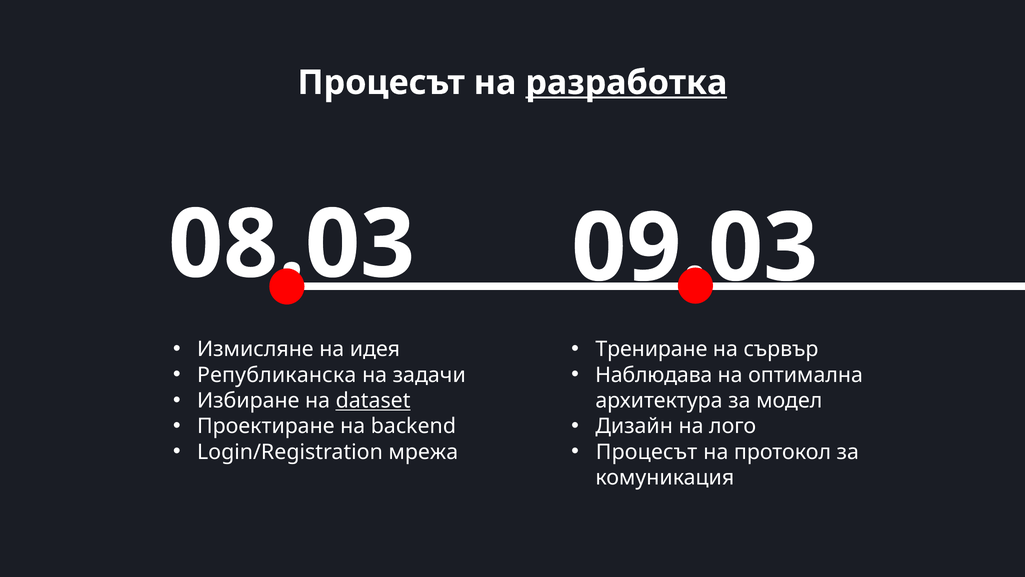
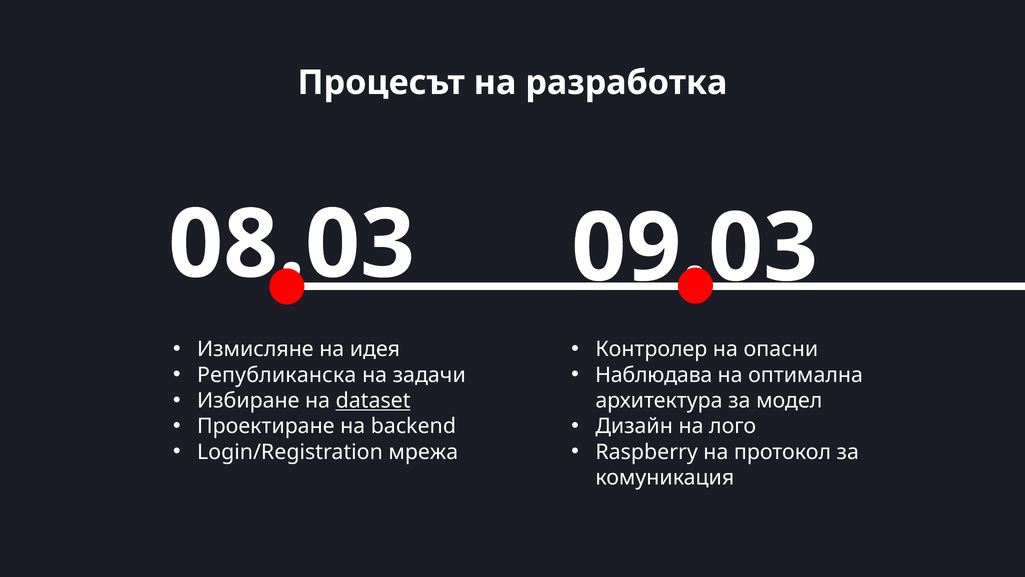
разработка underline: present -> none
Трениране: Трениране -> Контролер
сървър: сървър -> опасни
Процесът at (646, 452): Процесът -> Raspberry
